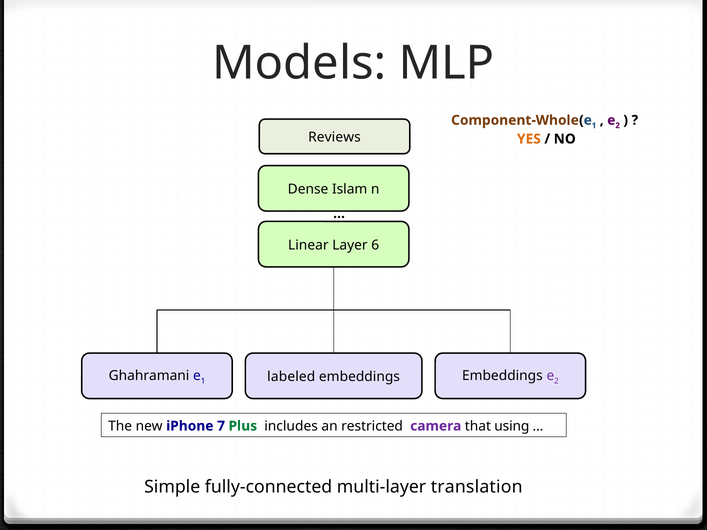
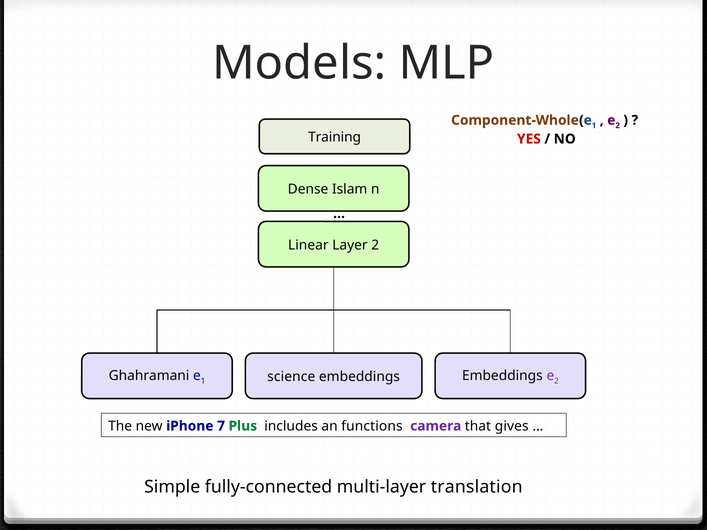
Reviews: Reviews -> Training
YES colour: orange -> red
Layer 6: 6 -> 2
labeled: labeled -> science
restricted: restricted -> functions
using: using -> gives
